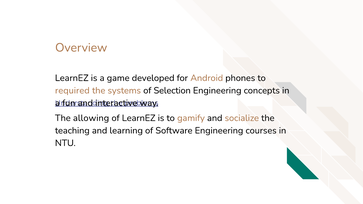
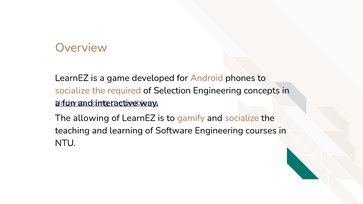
required at (72, 91): required -> socialize
systems: systems -> required
